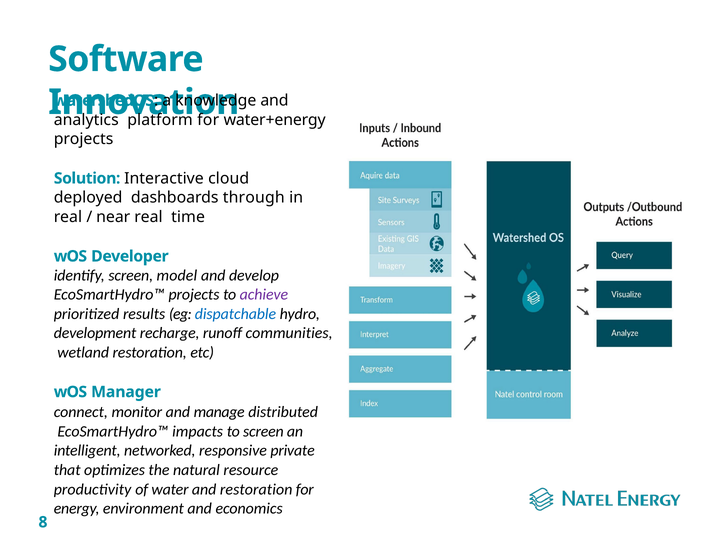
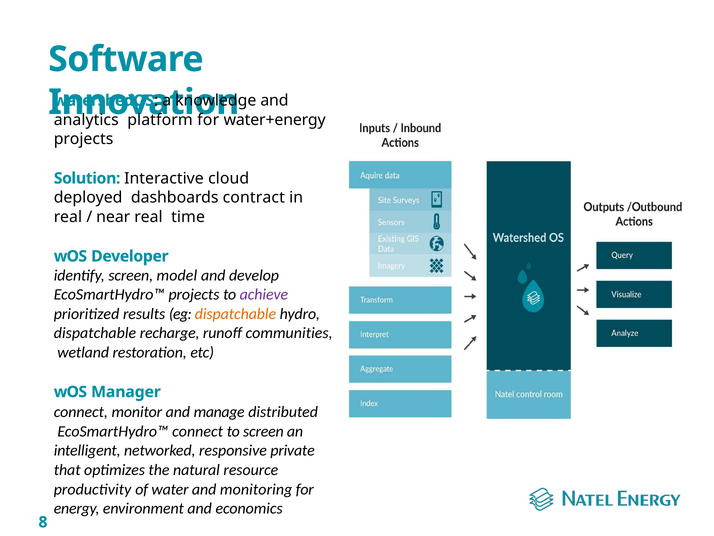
through: through -> contract
dispatchable at (235, 314) colour: blue -> orange
development at (95, 333): development -> dispatchable
EcoSmartHydro™ impacts: impacts -> connect
and restoration: restoration -> monitoring
